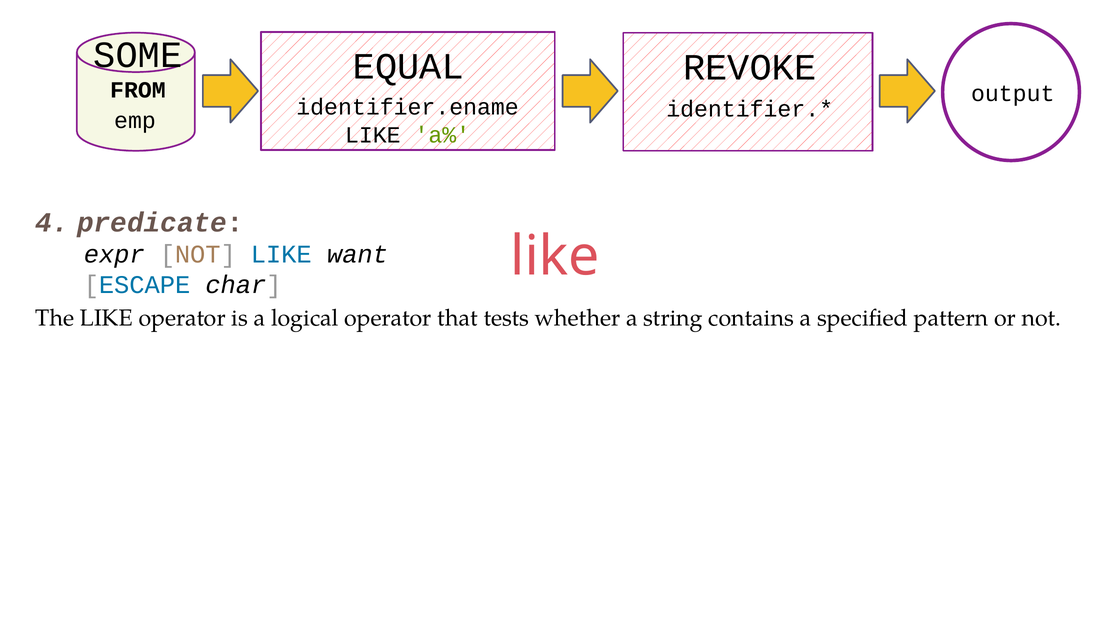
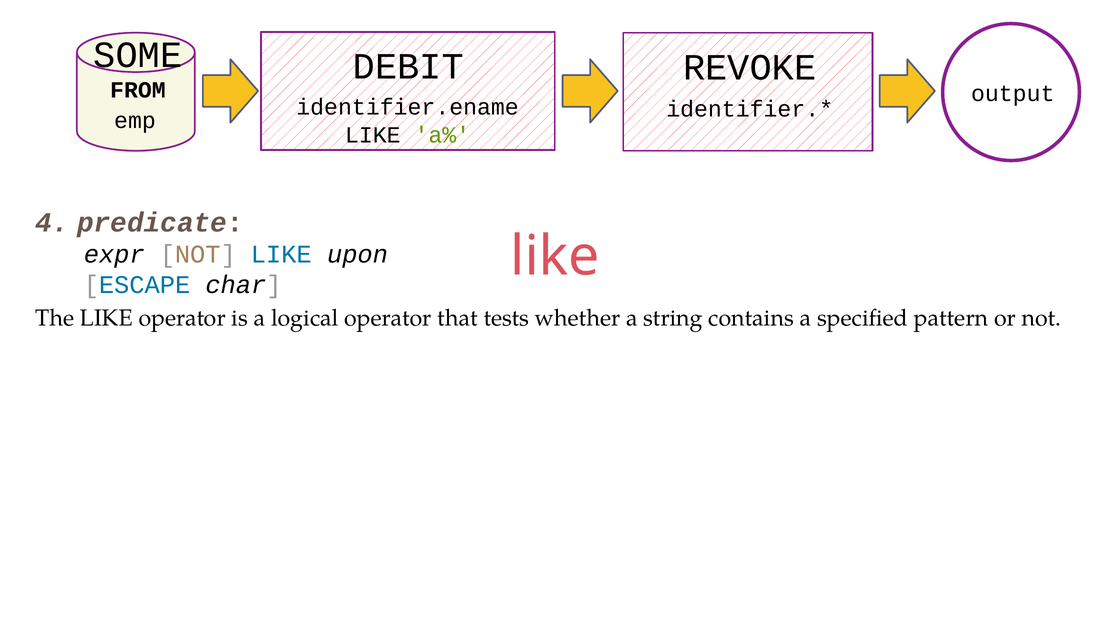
EQUAL: EQUAL -> DEBIT
want: want -> upon
